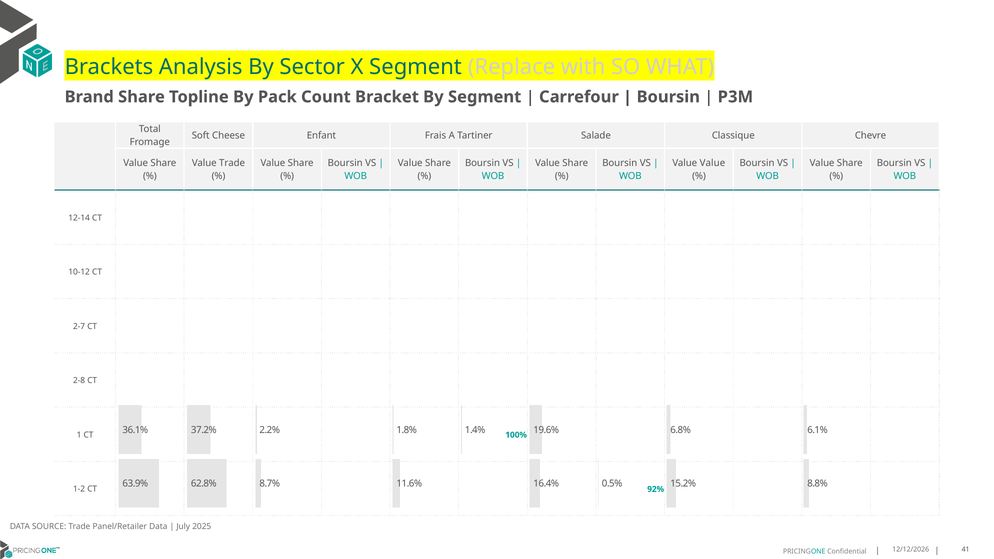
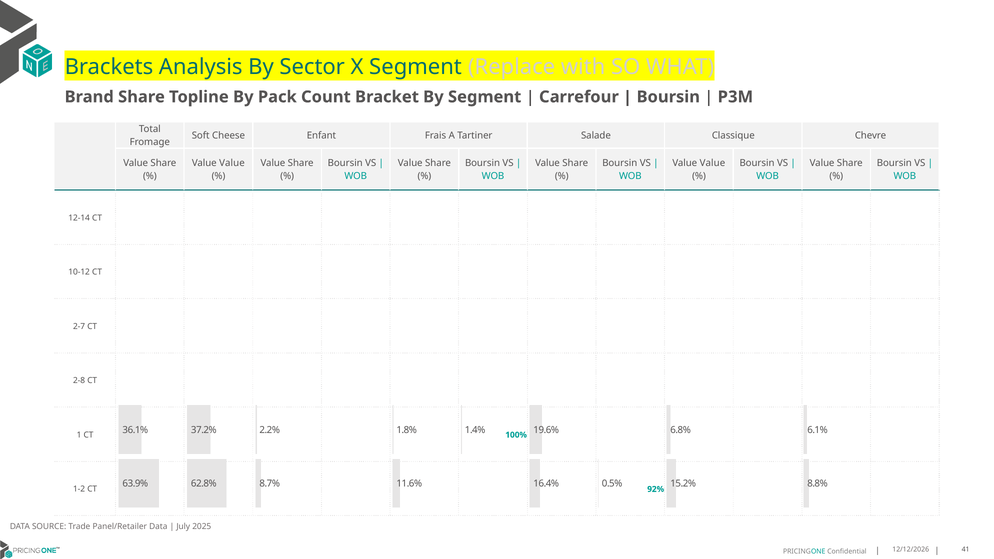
Trade at (232, 163): Trade -> Value
